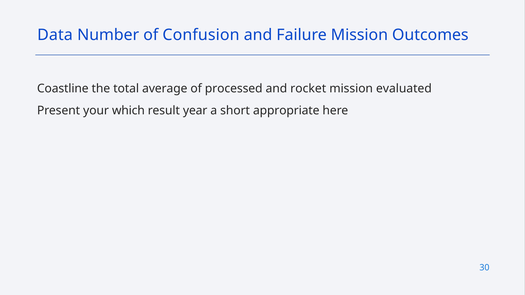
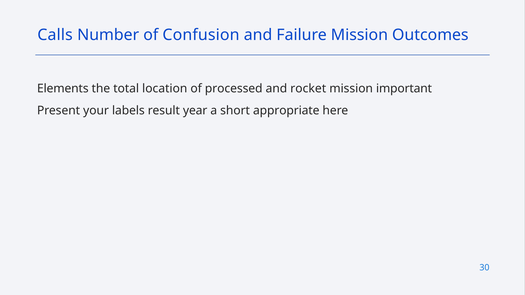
Data: Data -> Calls
Coastline: Coastline -> Elements
average: average -> location
evaluated: evaluated -> important
which: which -> labels
